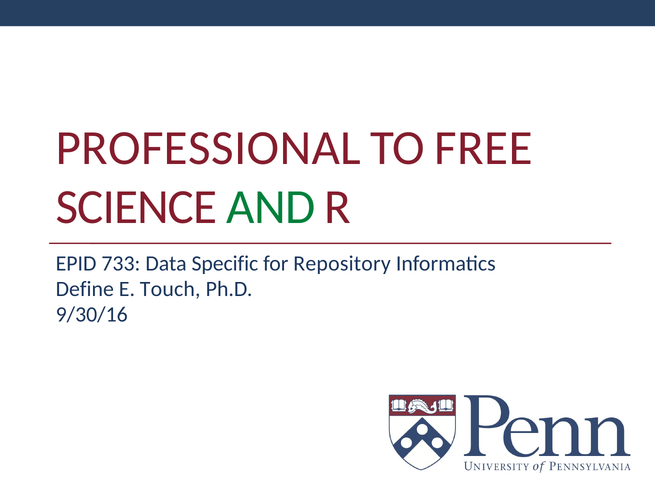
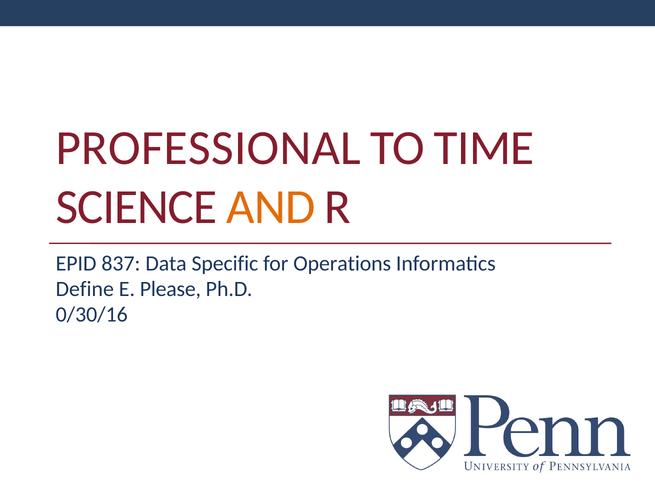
FREE: FREE -> TIME
AND colour: green -> orange
733: 733 -> 837
Repository: Repository -> Operations
Touch: Touch -> Please
9/30/16: 9/30/16 -> 0/30/16
